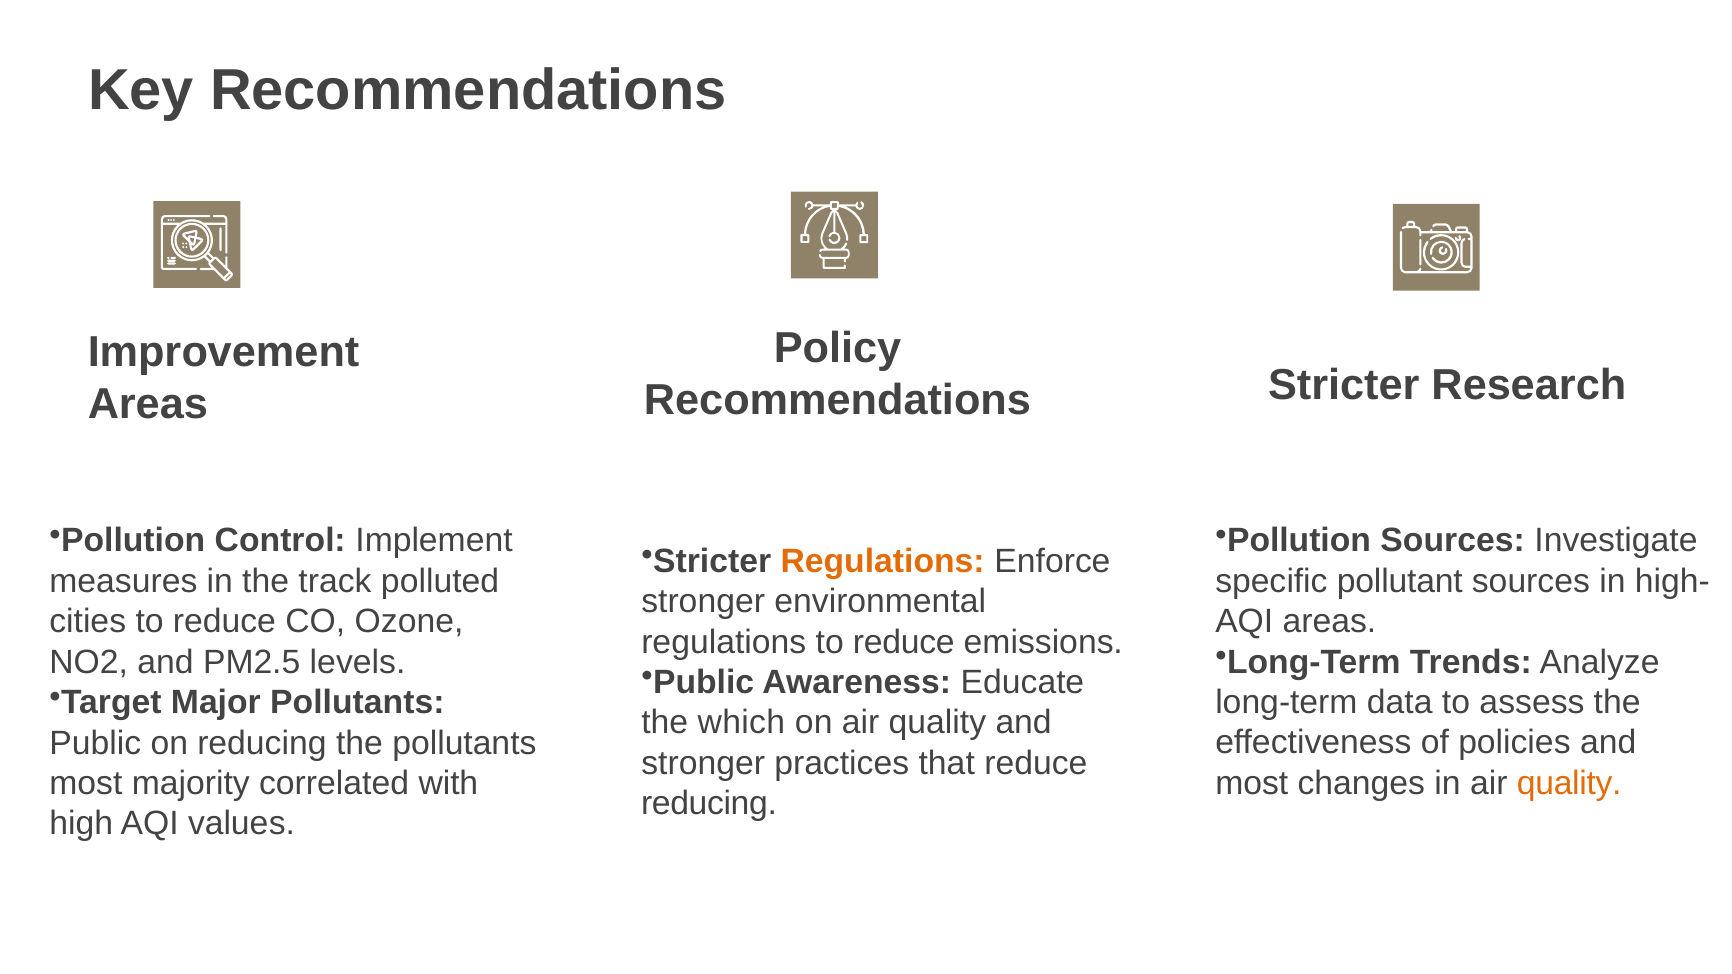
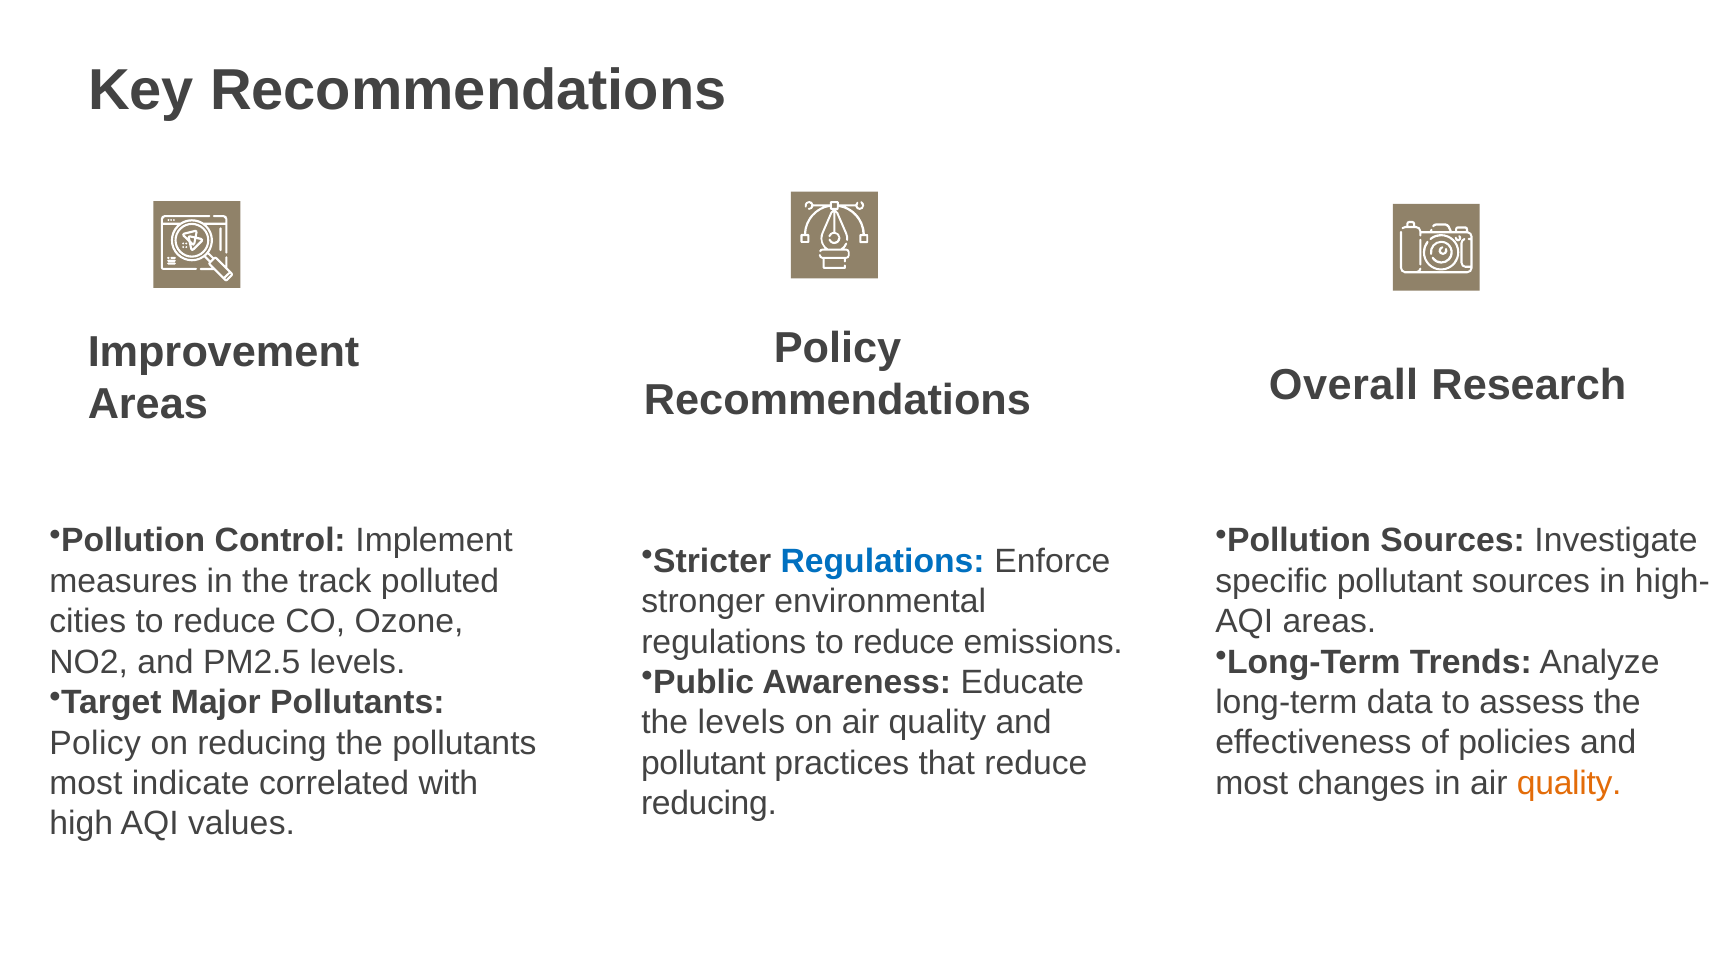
Recommendations Stricter: Stricter -> Overall
Regulations at (883, 561) colour: orange -> blue
the which: which -> levels
Public at (95, 743): Public -> Policy
stronger at (703, 763): stronger -> pollutant
majority: majority -> indicate
